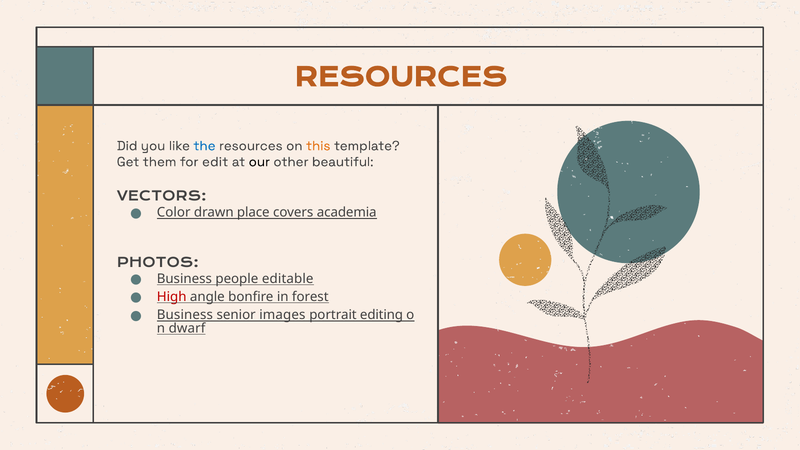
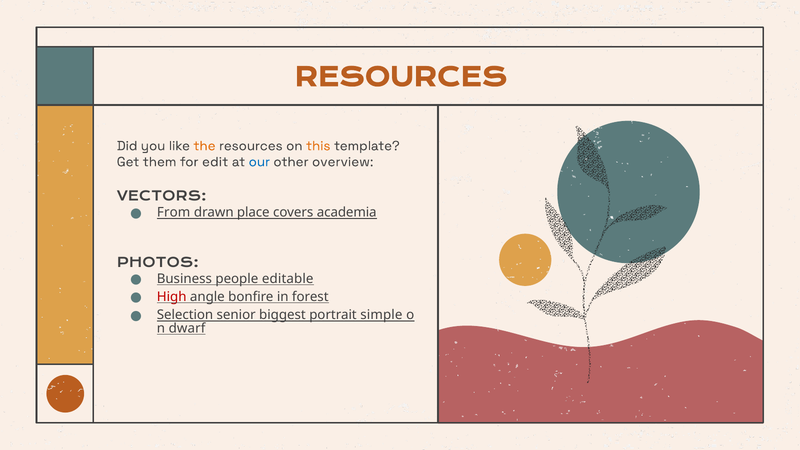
the colour: blue -> orange
our colour: black -> blue
beautiful: beautiful -> overview
Color: Color -> From
Business at (185, 315): Business -> Selection
images: images -> biggest
editing: editing -> simple
